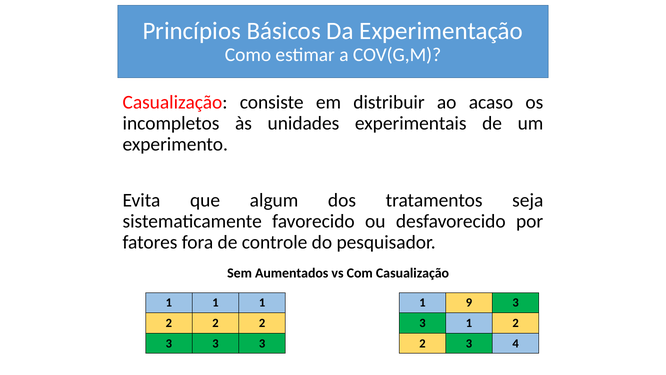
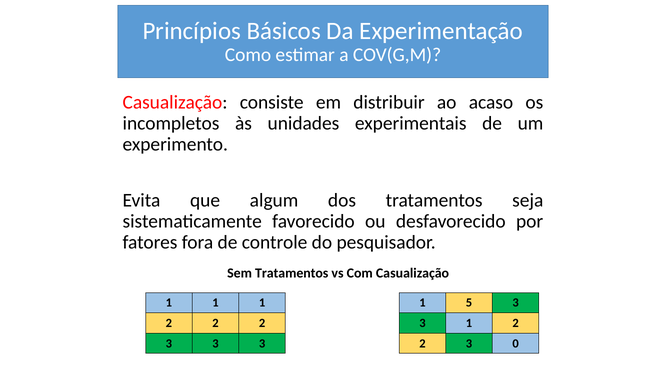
Sem Aumentados: Aumentados -> Tratamentos
9: 9 -> 5
4: 4 -> 0
